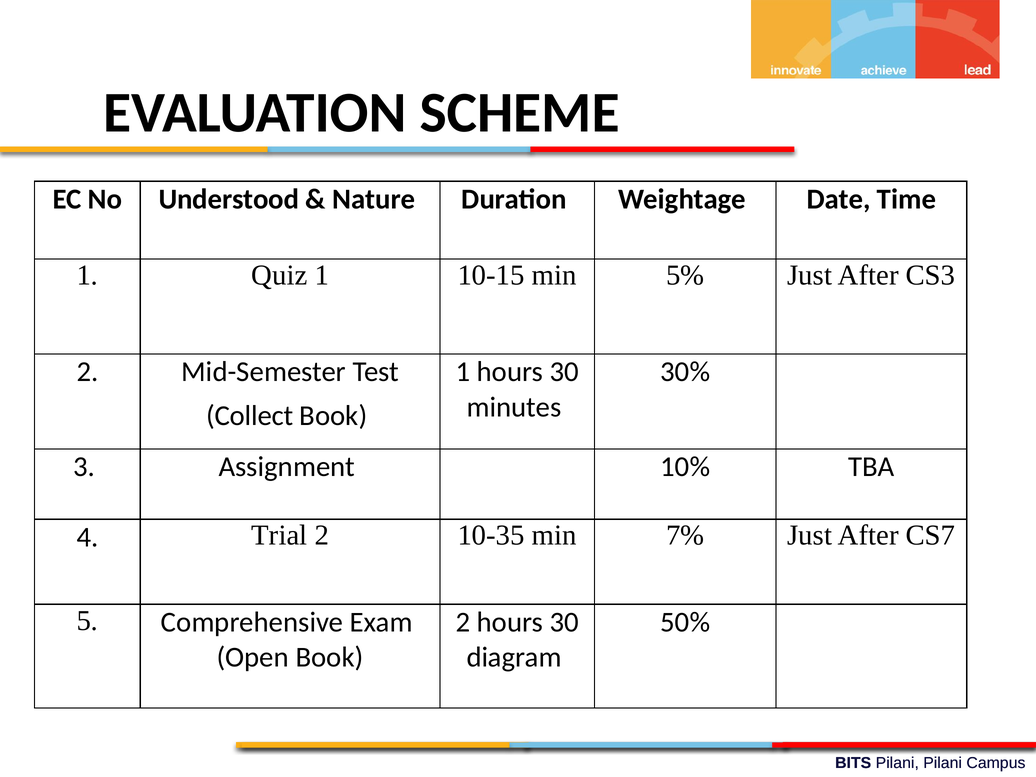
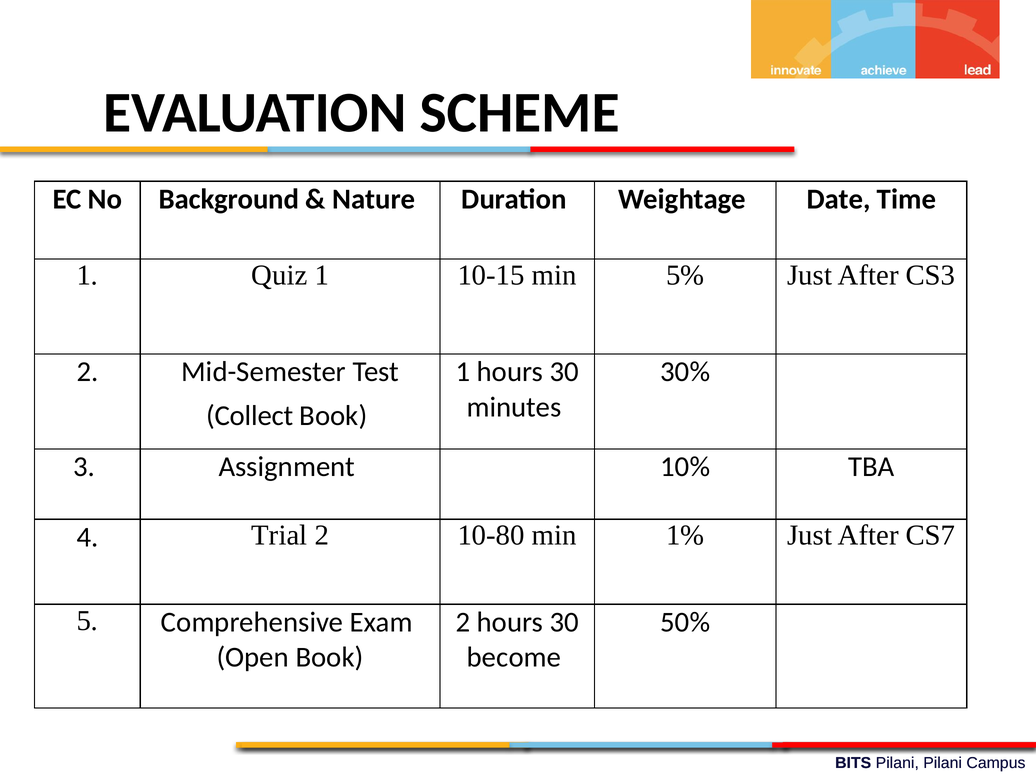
Understood: Understood -> Background
10-35: 10-35 -> 10-80
7%: 7% -> 1%
diagram: diagram -> become
